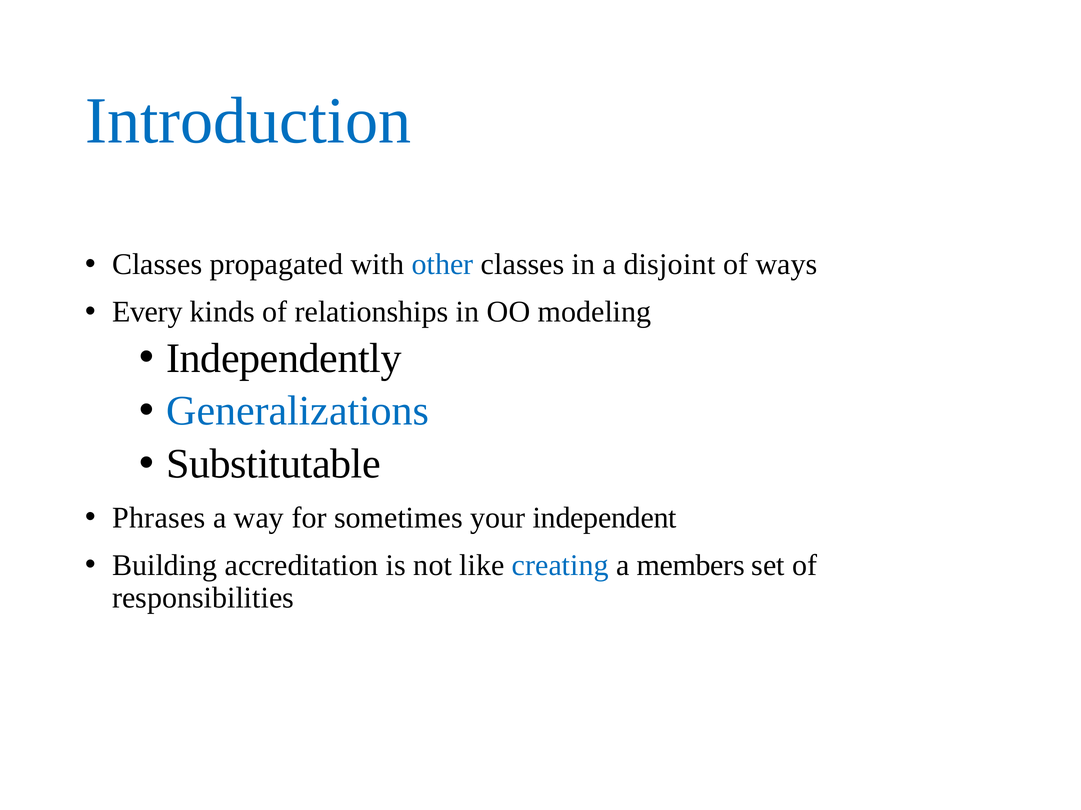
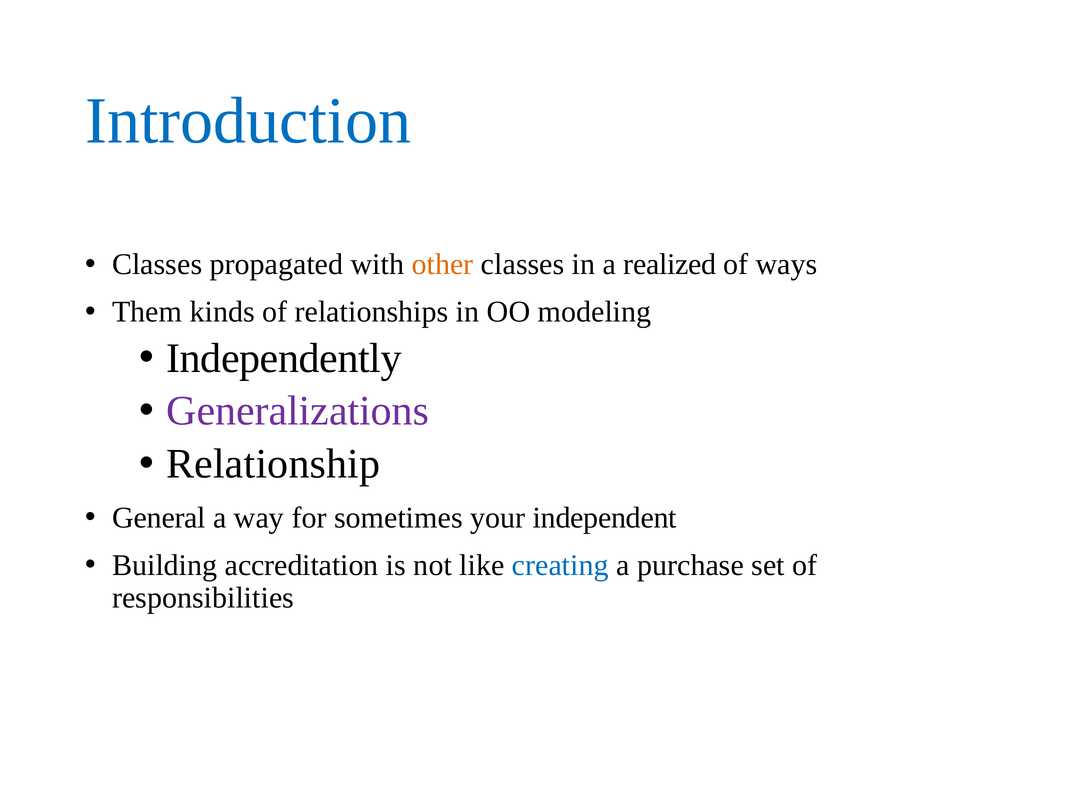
other colour: blue -> orange
disjoint: disjoint -> realized
Every: Every -> Them
Generalizations colour: blue -> purple
Substitutable: Substitutable -> Relationship
Phrases: Phrases -> General
members: members -> purchase
